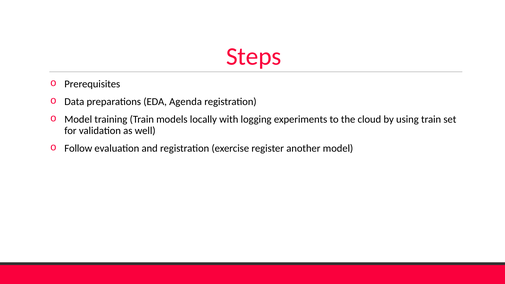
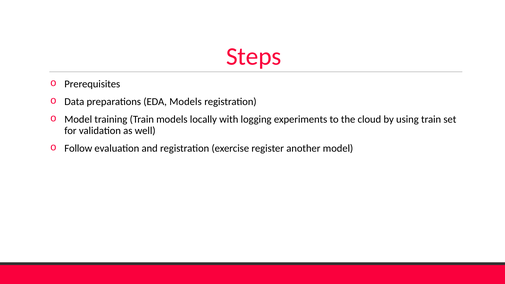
EDA Agenda: Agenda -> Models
